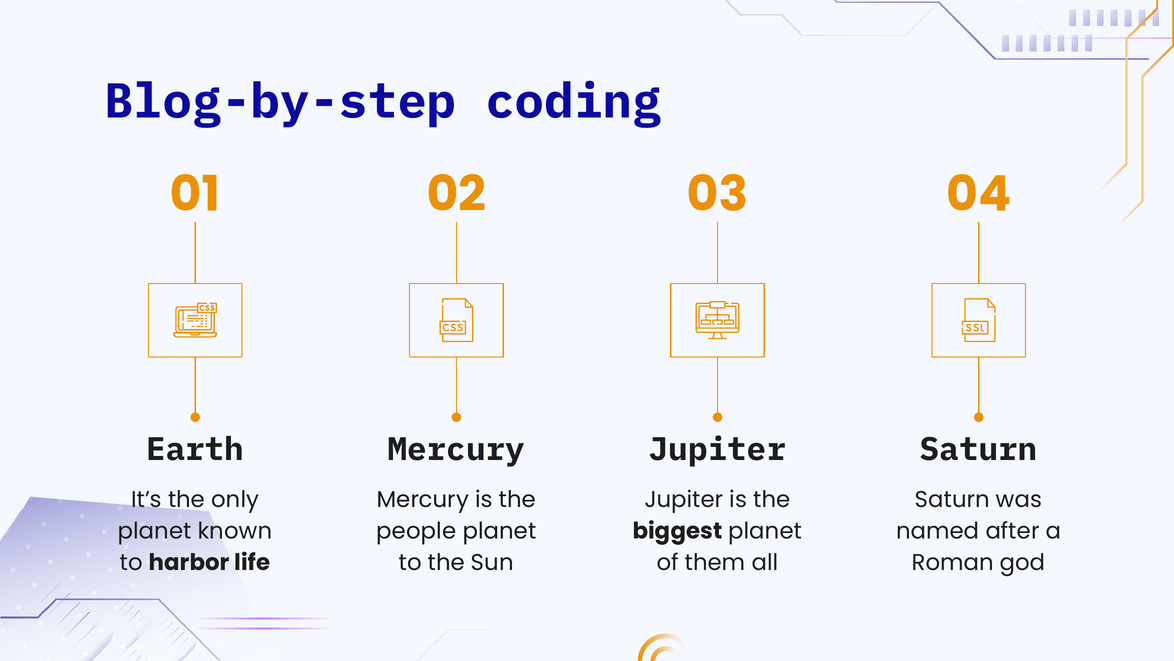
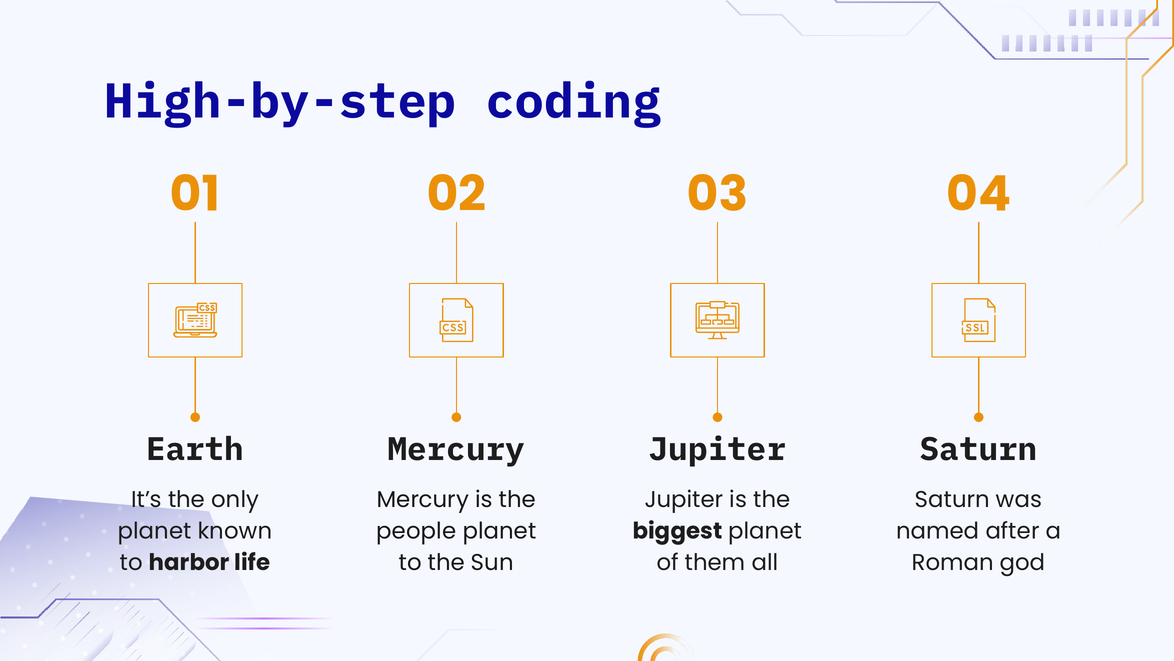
Blog-by-step: Blog-by-step -> High-by-step
